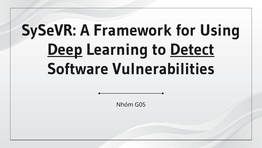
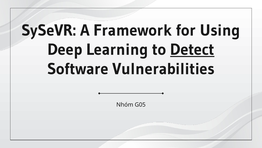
Deep underline: present -> none
